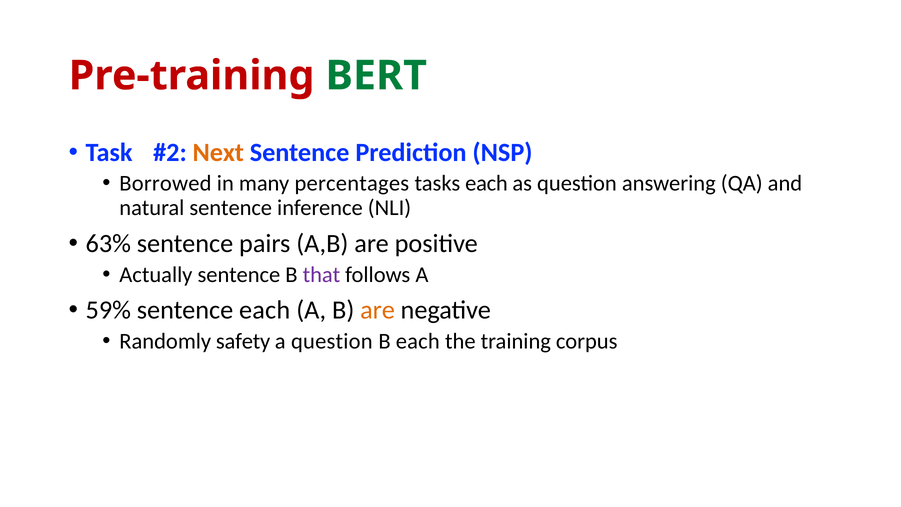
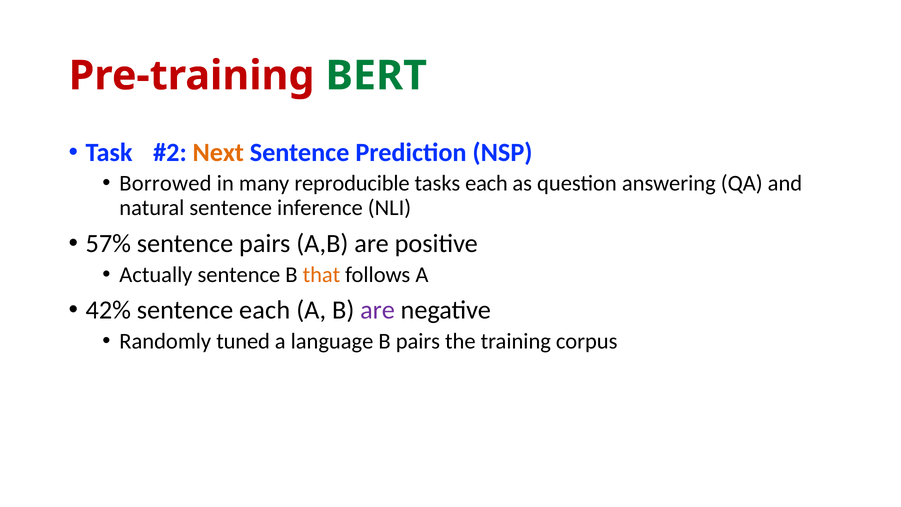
percentages: percentages -> reproducible
63%: 63% -> 57%
that colour: purple -> orange
59%: 59% -> 42%
are at (378, 310) colour: orange -> purple
safety: safety -> tuned
a question: question -> language
B each: each -> pairs
